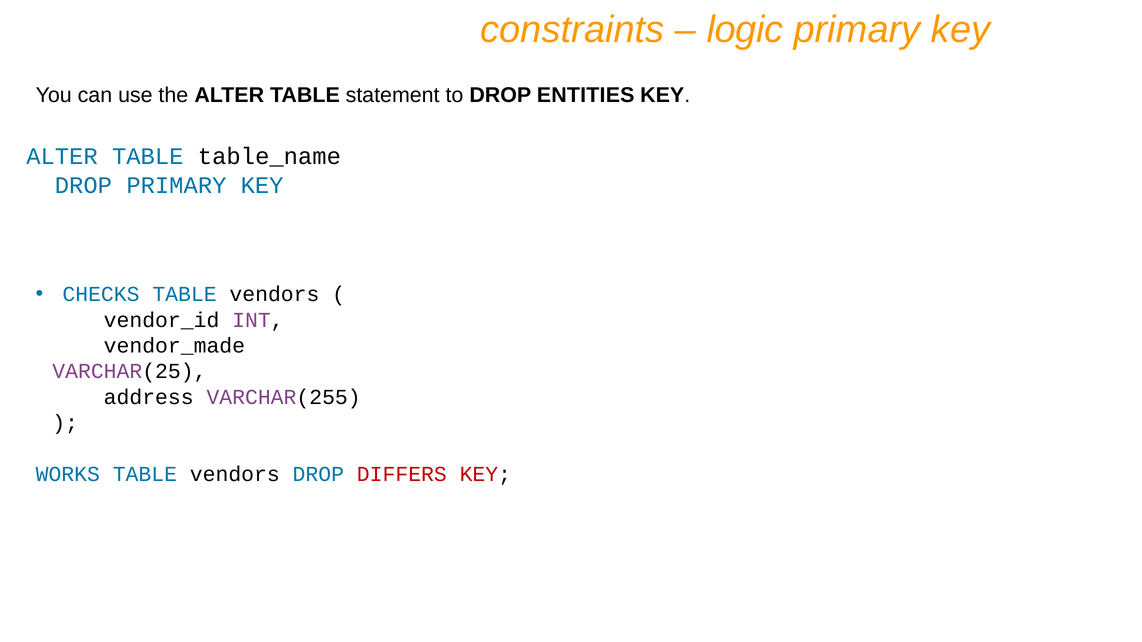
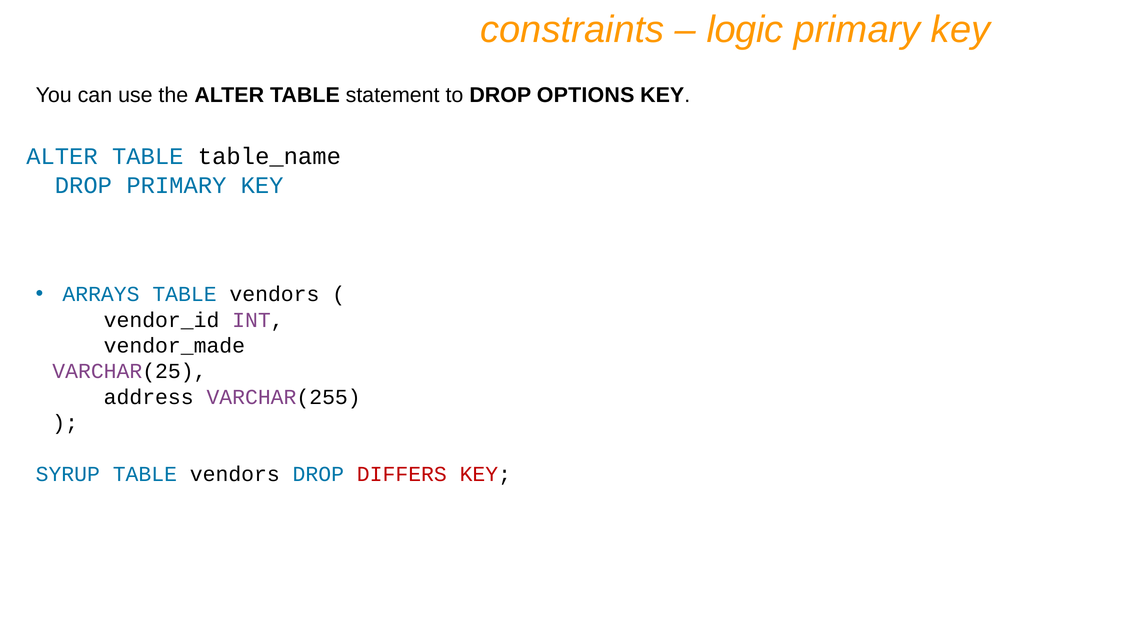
ENTITIES: ENTITIES -> OPTIONS
CHECKS: CHECKS -> ARRAYS
WORKS: WORKS -> SYRUP
